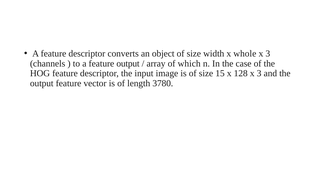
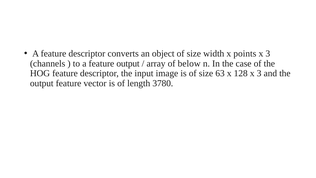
whole: whole -> points
which: which -> below
15: 15 -> 63
